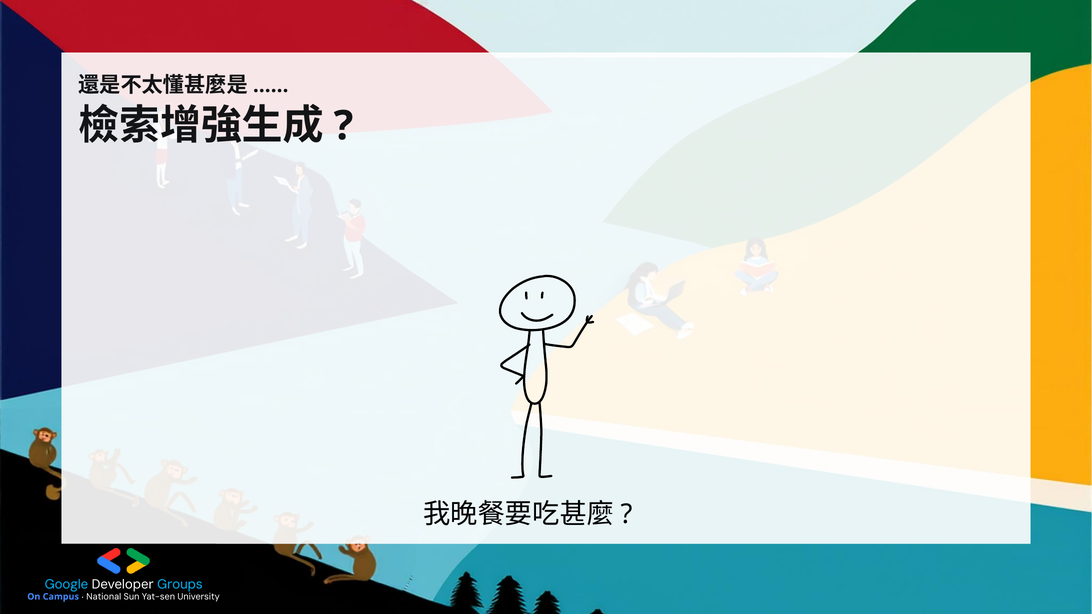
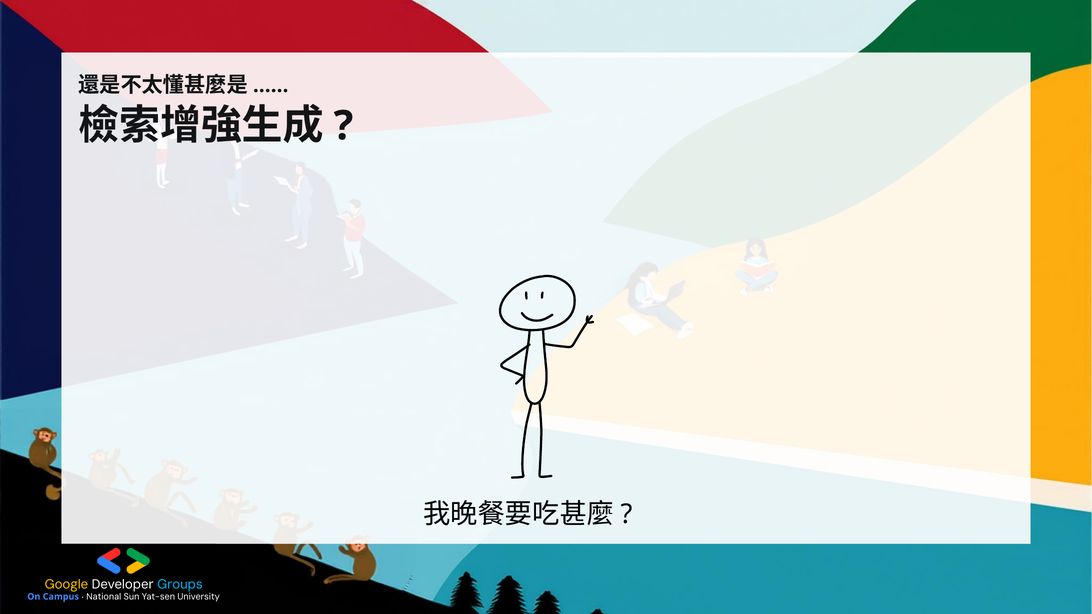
Google colour: light blue -> yellow
